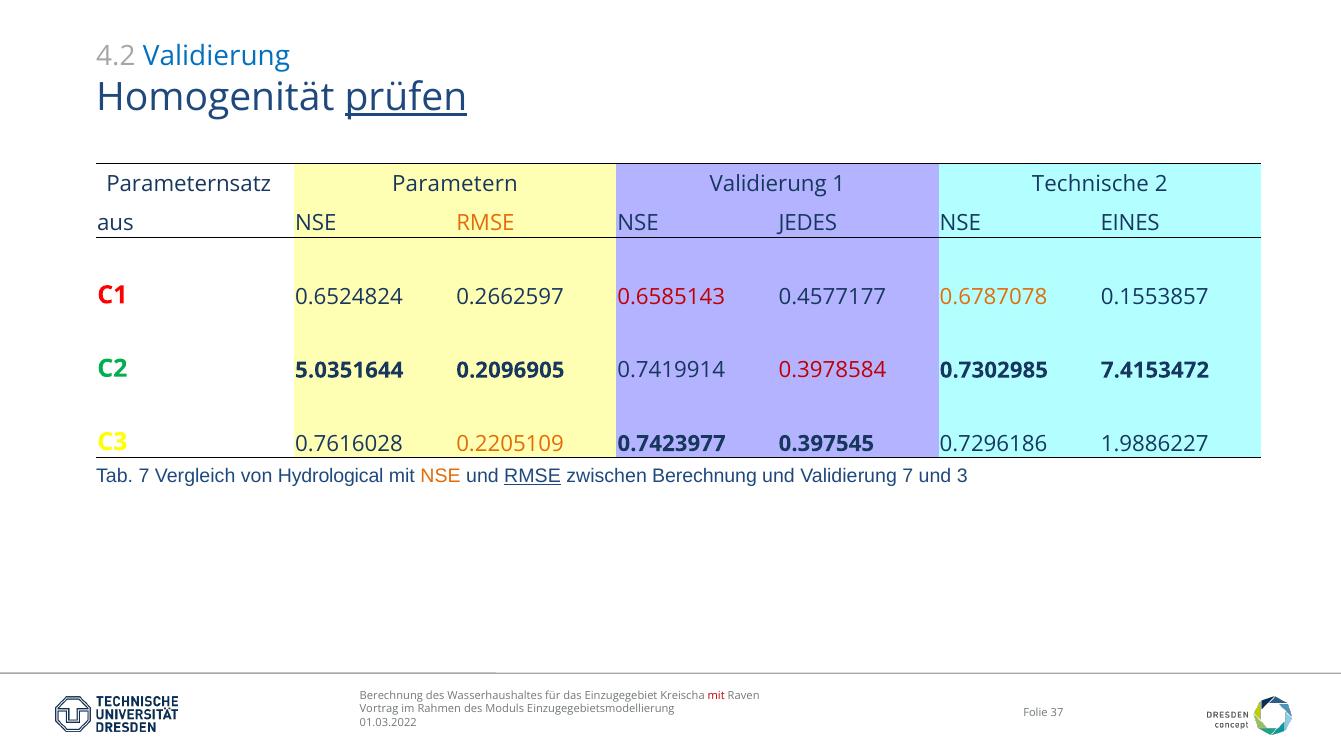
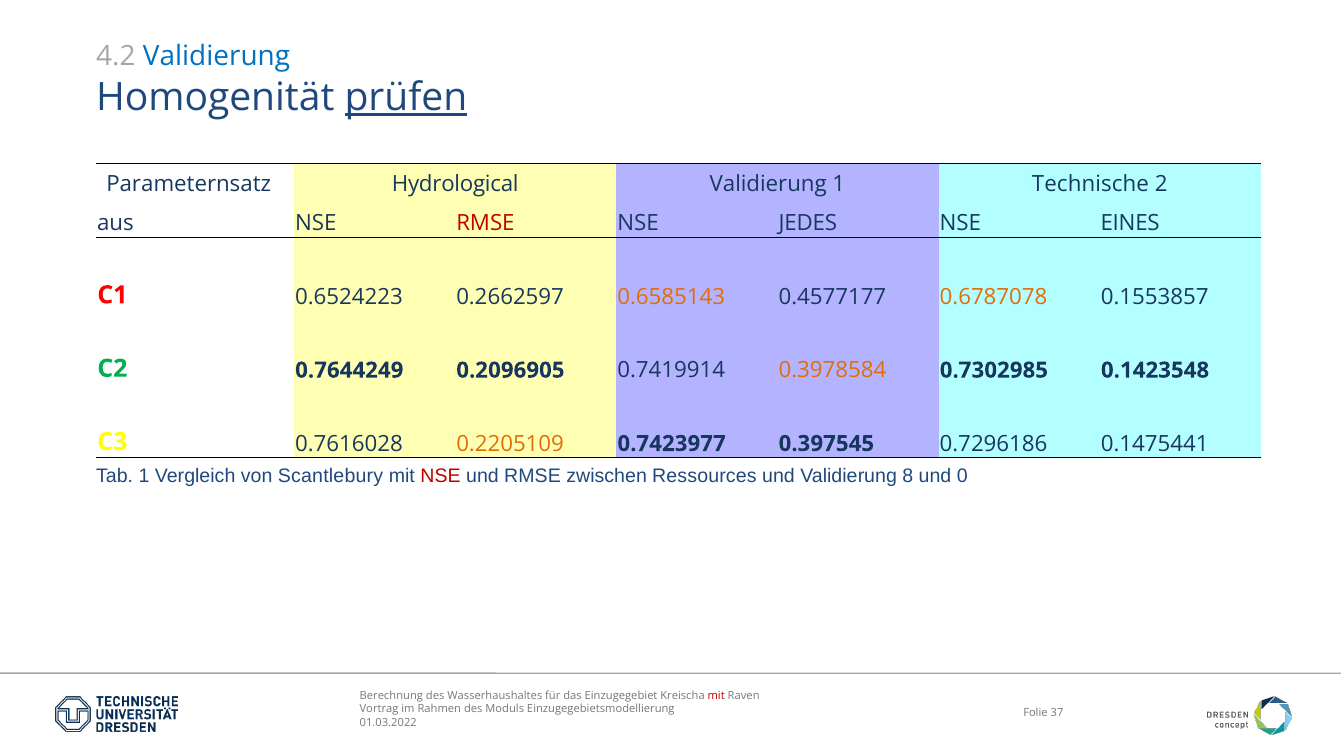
Parametern: Parametern -> Hydrological
RMSE at (485, 223) colour: orange -> red
0.6524824: 0.6524824 -> 0.6524223
0.6585143 colour: red -> orange
5.0351644: 5.0351644 -> 0.7644249
0.3978584 colour: red -> orange
7.4153472: 7.4153472 -> 0.1423548
1.9886227: 1.9886227 -> 0.1475441
Tab 7: 7 -> 1
Hydrological: Hydrological -> Scantlebury
NSE at (440, 476) colour: orange -> red
RMSE at (533, 476) underline: present -> none
zwischen Berechnung: Berechnung -> Ressources
Validierung 7: 7 -> 8
3: 3 -> 0
